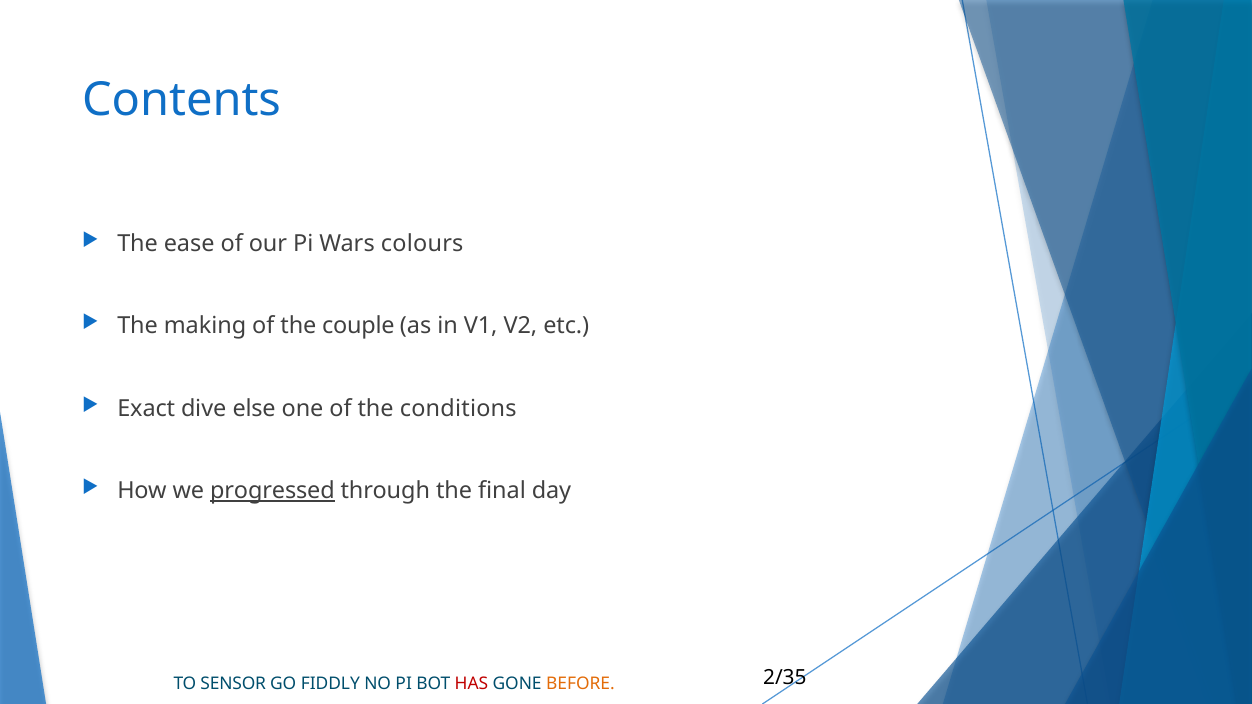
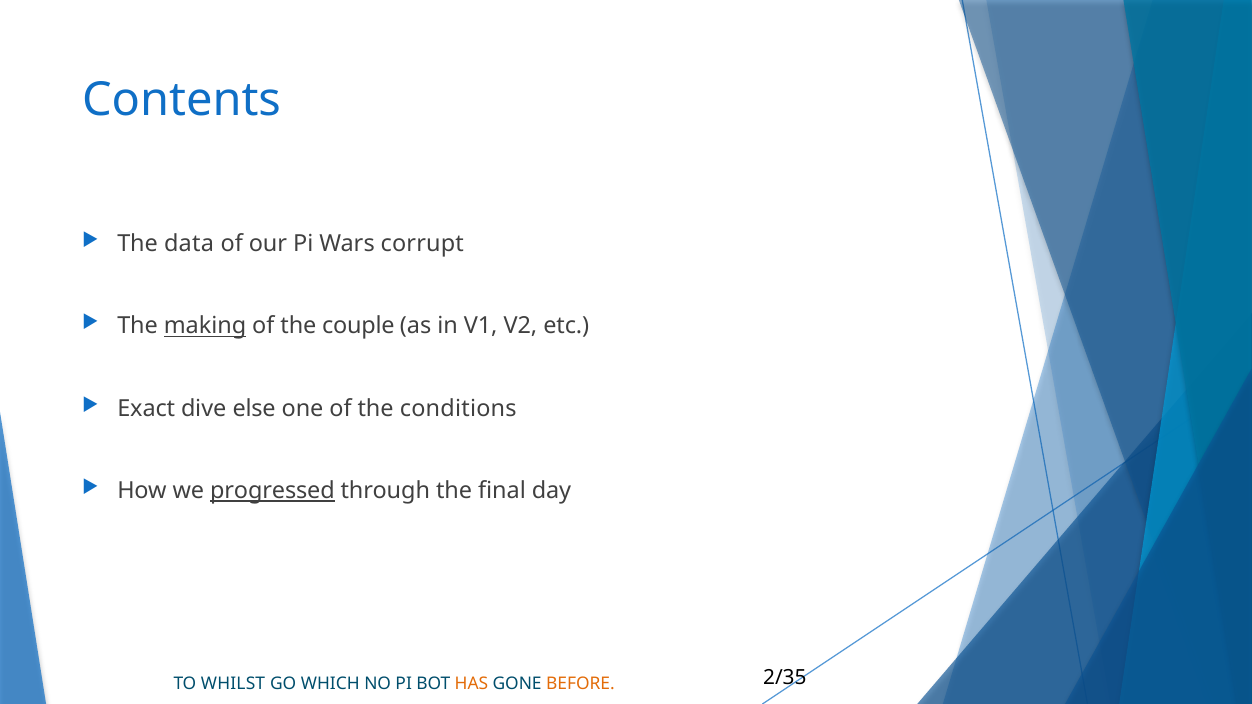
ease: ease -> data
colours: colours -> corrupt
making underline: none -> present
SENSOR: SENSOR -> WHILST
FIDDLY: FIDDLY -> WHICH
HAS colour: red -> orange
